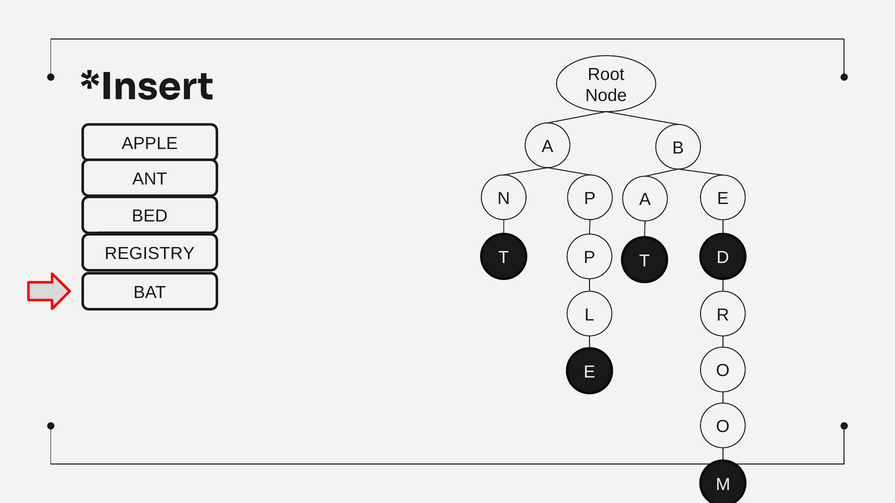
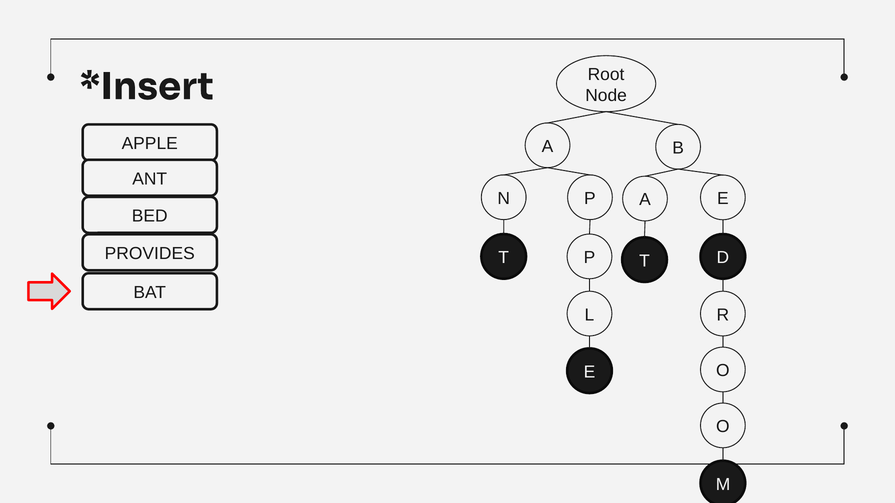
REGISTRY: REGISTRY -> PROVIDES
